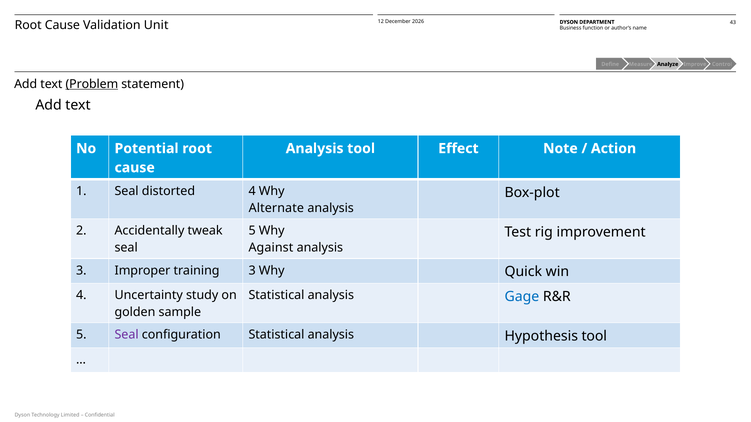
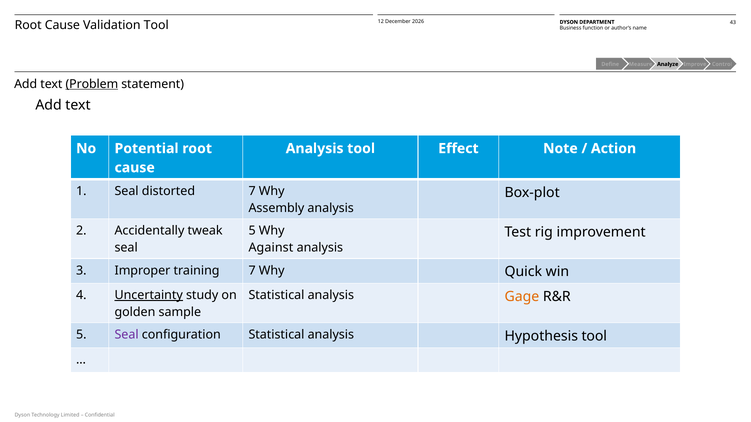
Validation Unit: Unit -> Tool
distorted 4: 4 -> 7
Alternate: Alternate -> Assembly
training 3: 3 -> 7
Uncertainty underline: none -> present
Gage colour: blue -> orange
